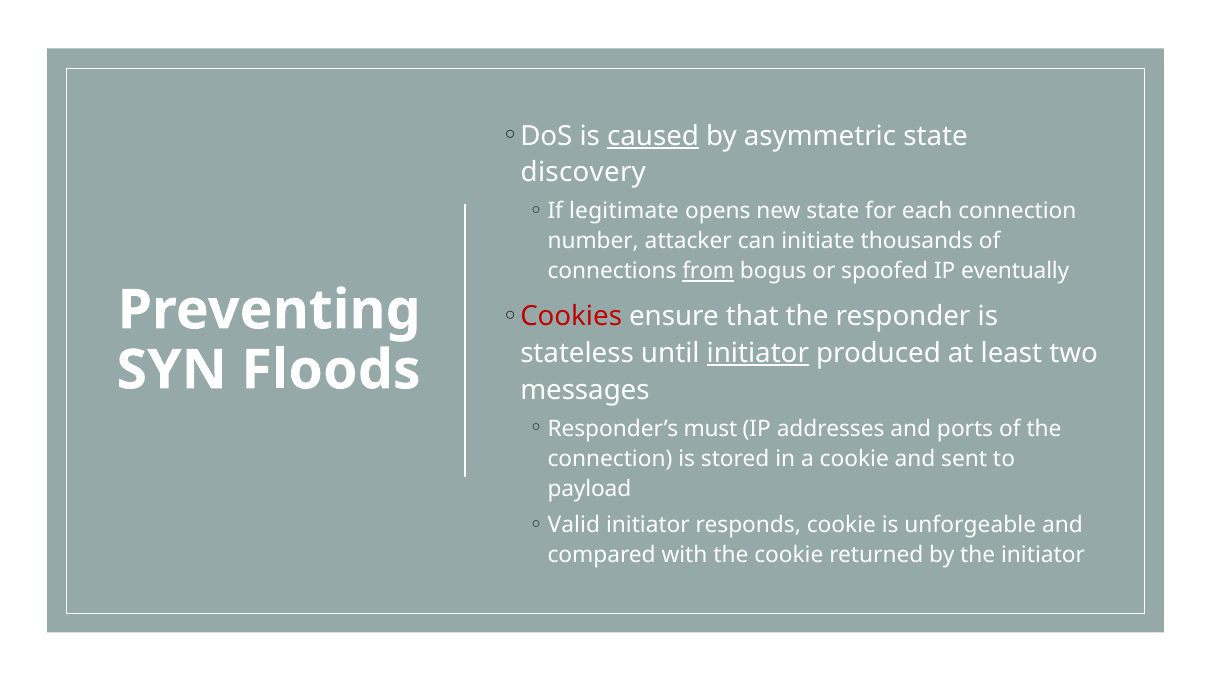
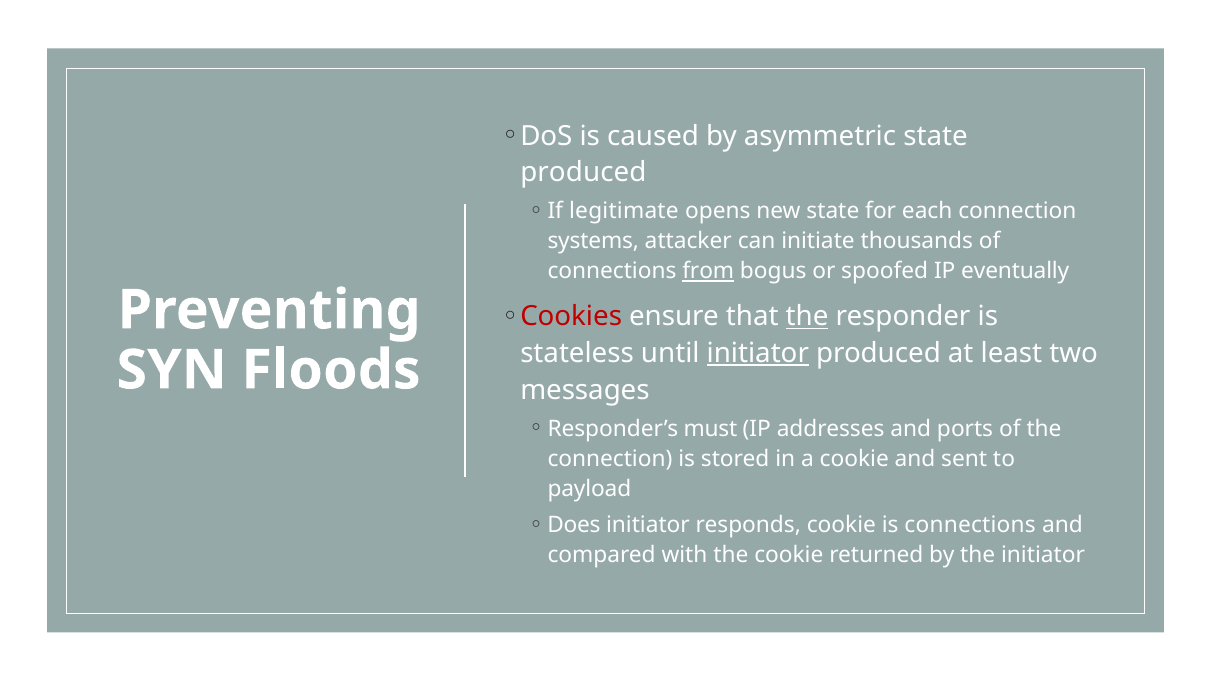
caused underline: present -> none
discovery at (583, 173): discovery -> produced
number: number -> systems
the at (807, 317) underline: none -> present
Valid: Valid -> Does
is unforgeable: unforgeable -> connections
